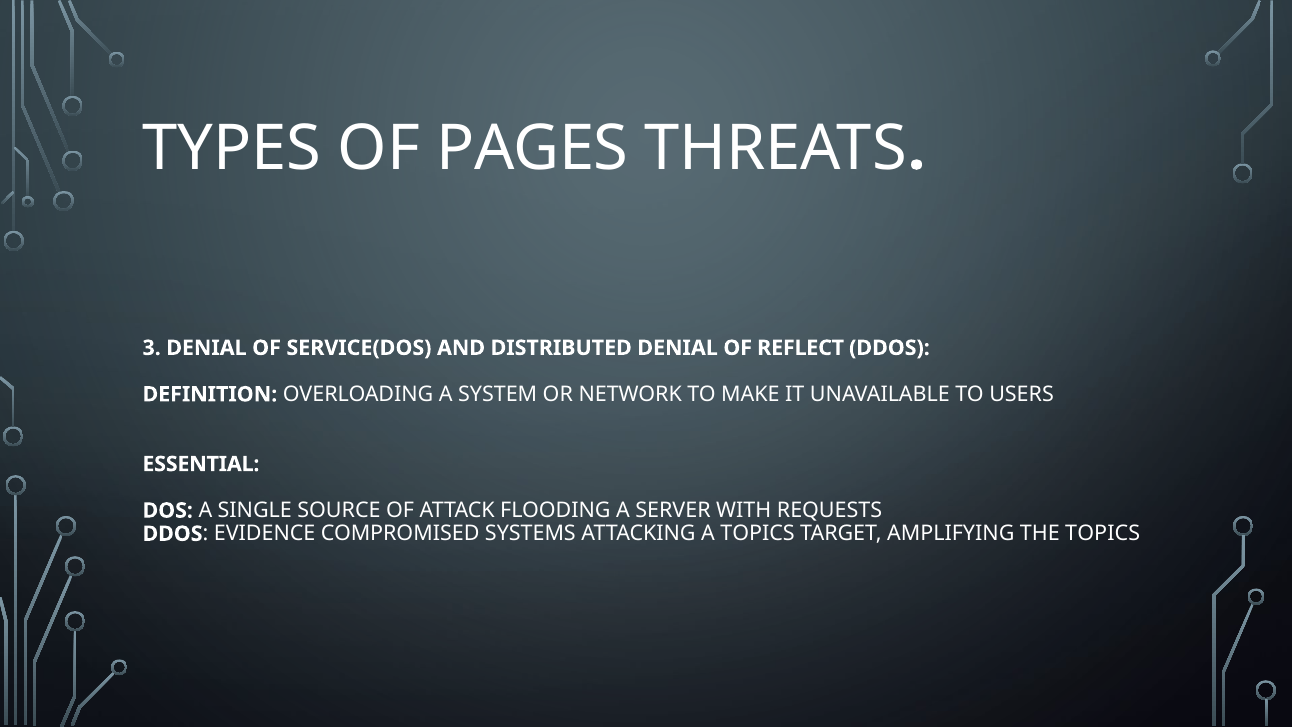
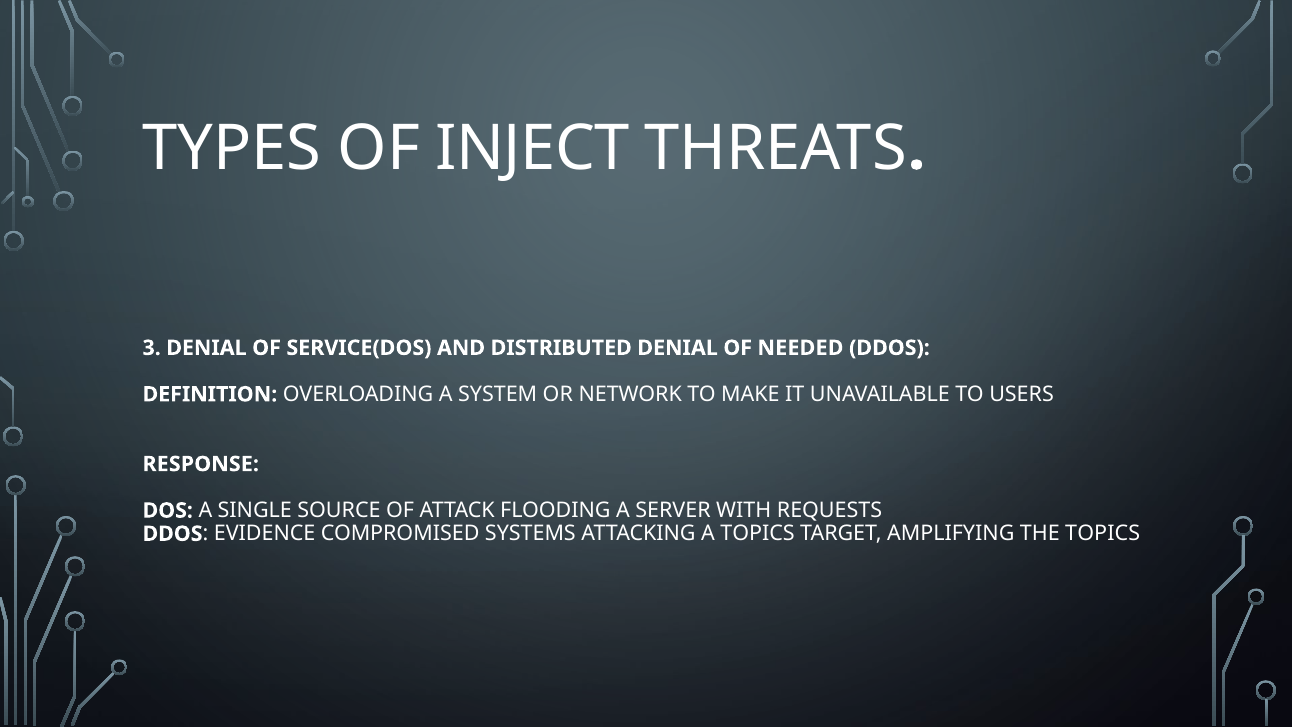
PAGES: PAGES -> INJECT
REFLECT: REFLECT -> NEEDED
ESSENTIAL: ESSENTIAL -> RESPONSE
